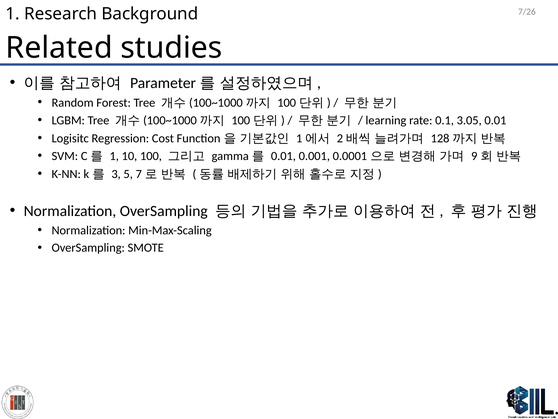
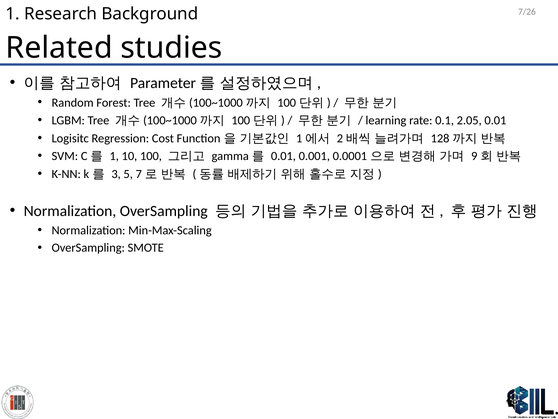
3.05: 3.05 -> 2.05
